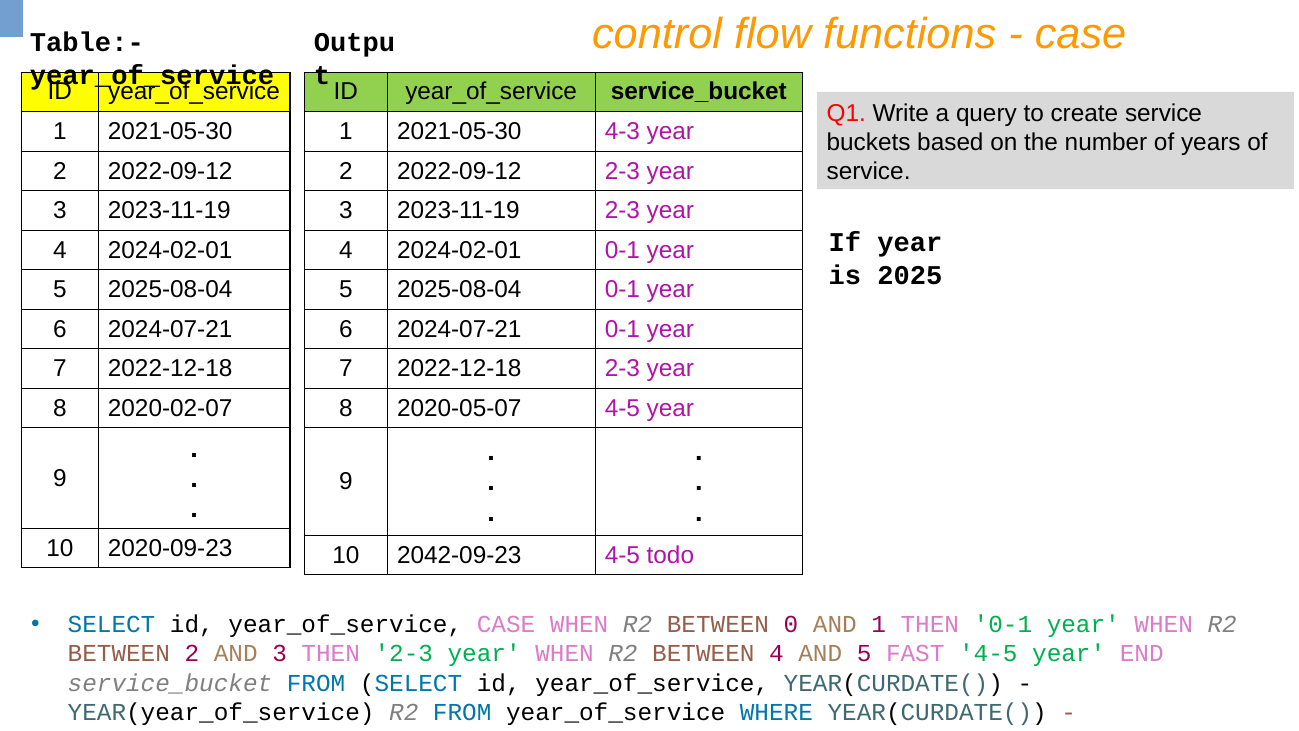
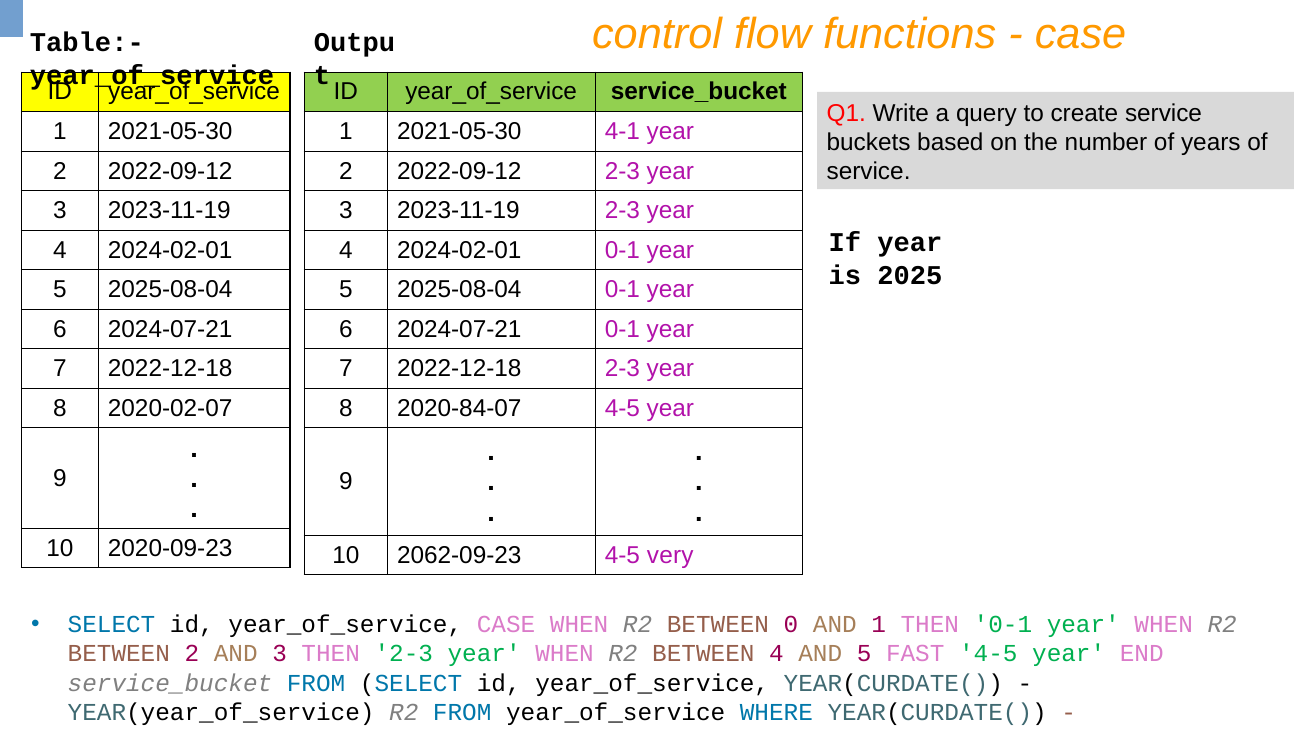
4-3: 4-3 -> 4-1
2020-05-07: 2020-05-07 -> 2020-84-07
2042-09-23: 2042-09-23 -> 2062-09-23
todo: todo -> very
